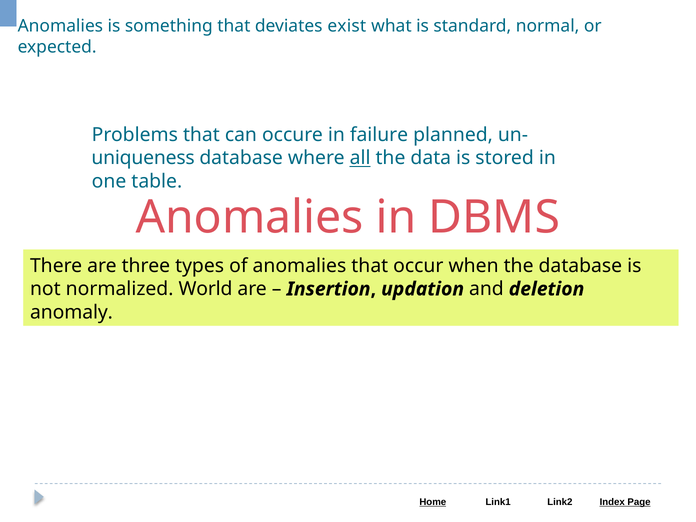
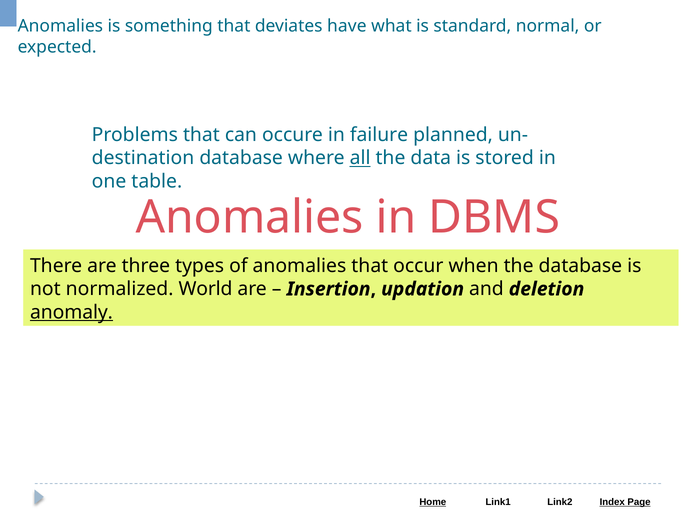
exist: exist -> have
uniqueness: uniqueness -> destination
anomaly underline: none -> present
